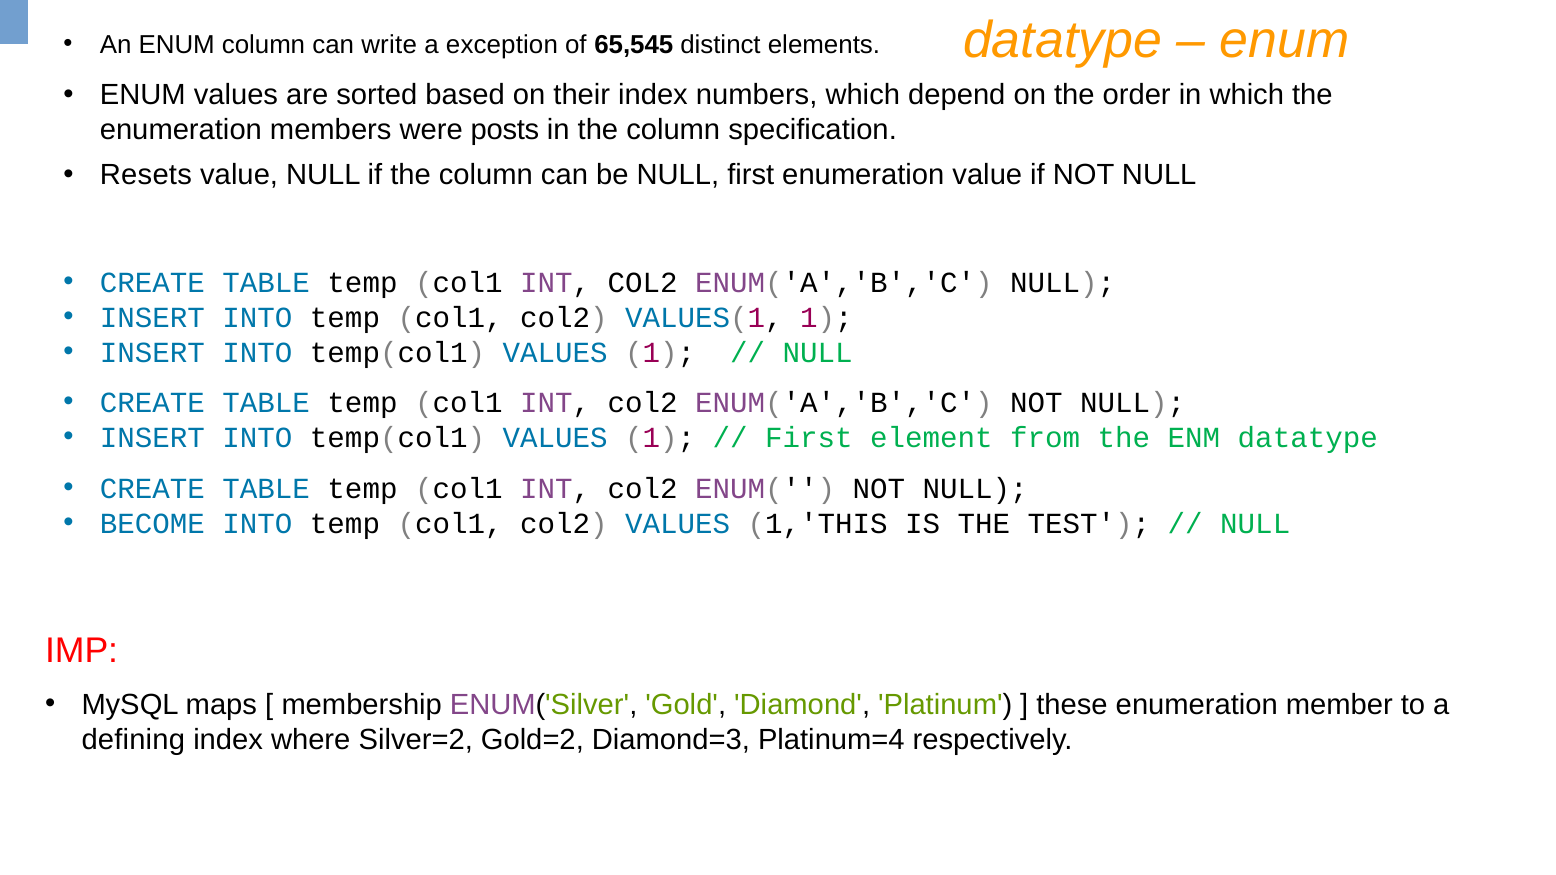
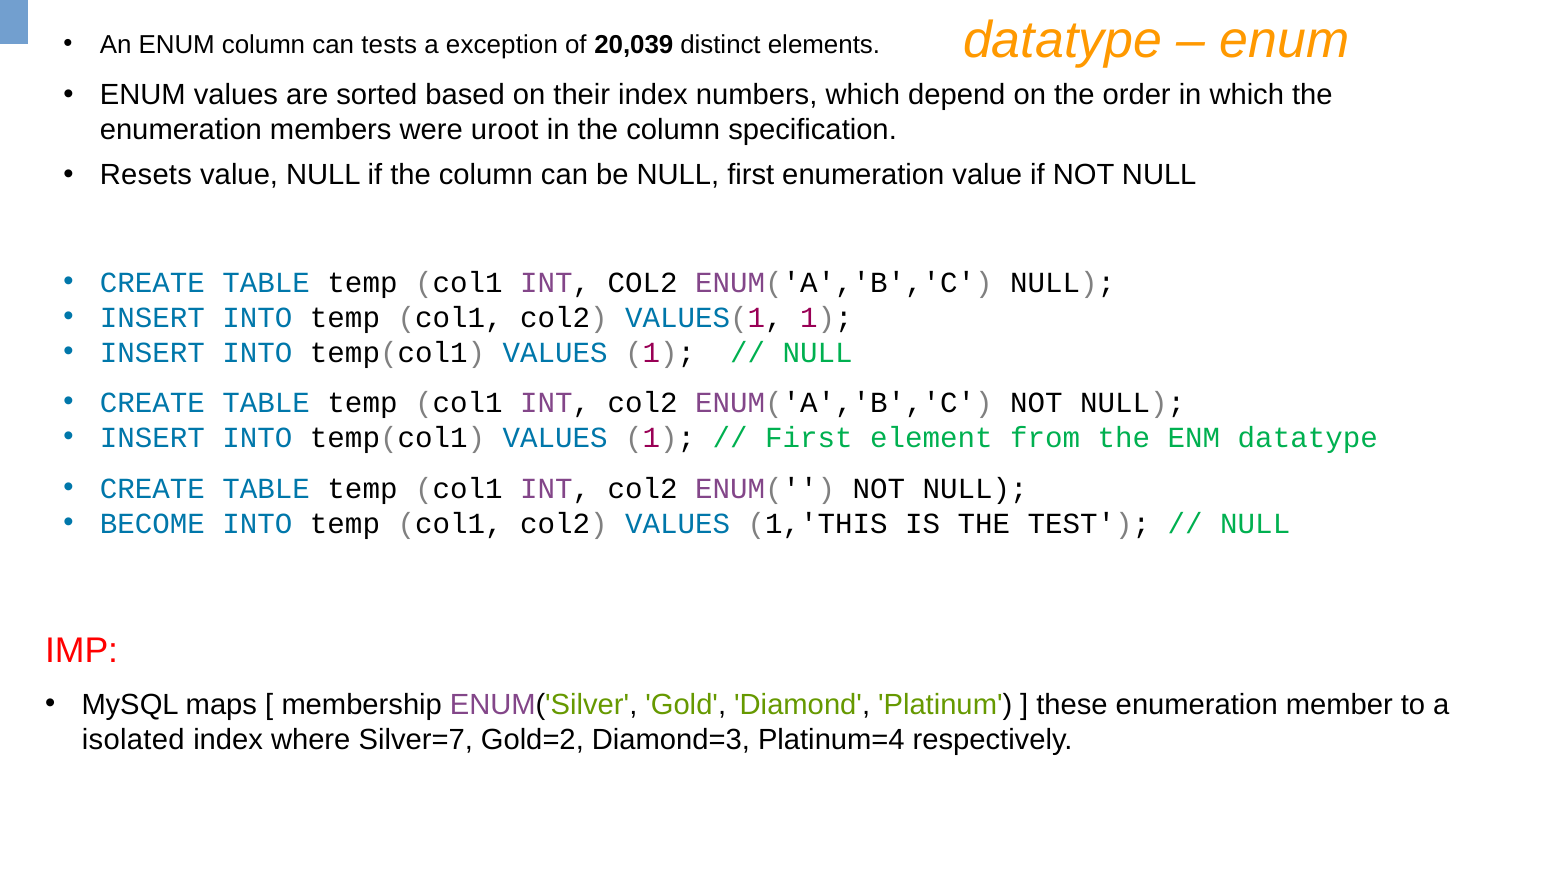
write: write -> tests
65,545: 65,545 -> 20,039
posts: posts -> uroot
defining: defining -> isolated
Silver=2: Silver=2 -> Silver=7
